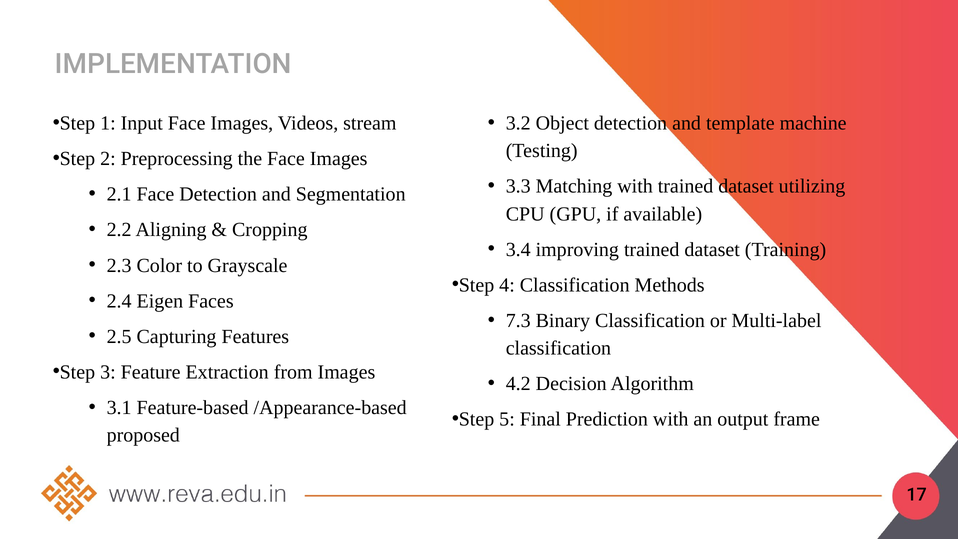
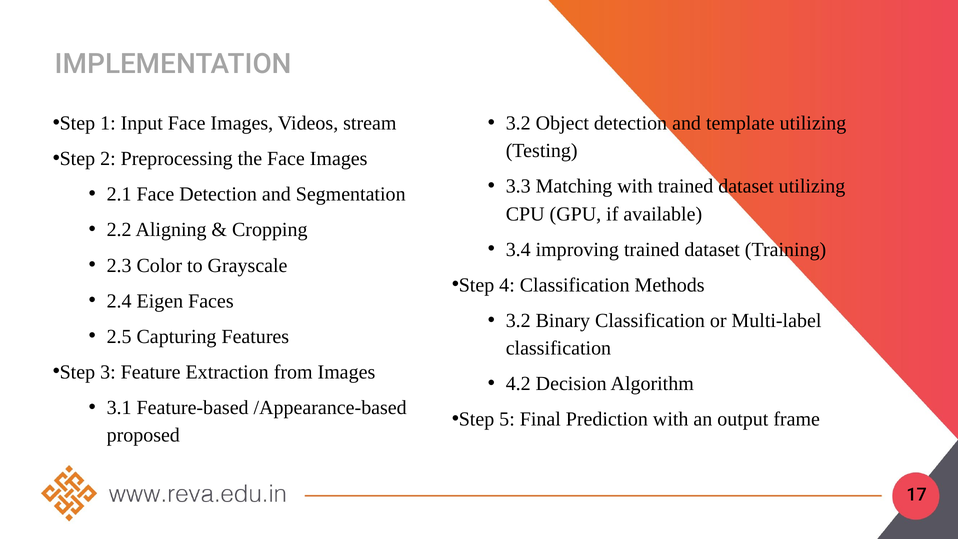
template machine: machine -> utilizing
7.3 at (518, 320): 7.3 -> 3.2
